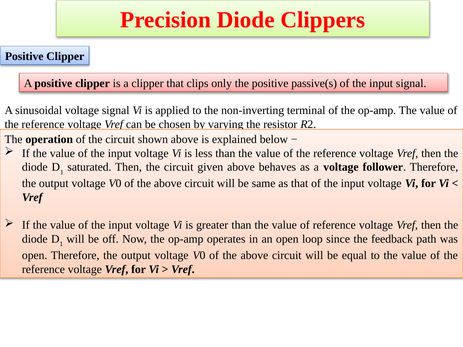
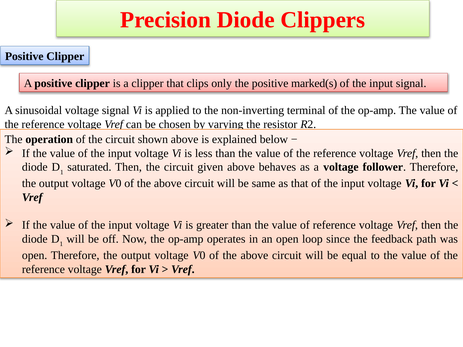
passive(s: passive(s -> marked(s
